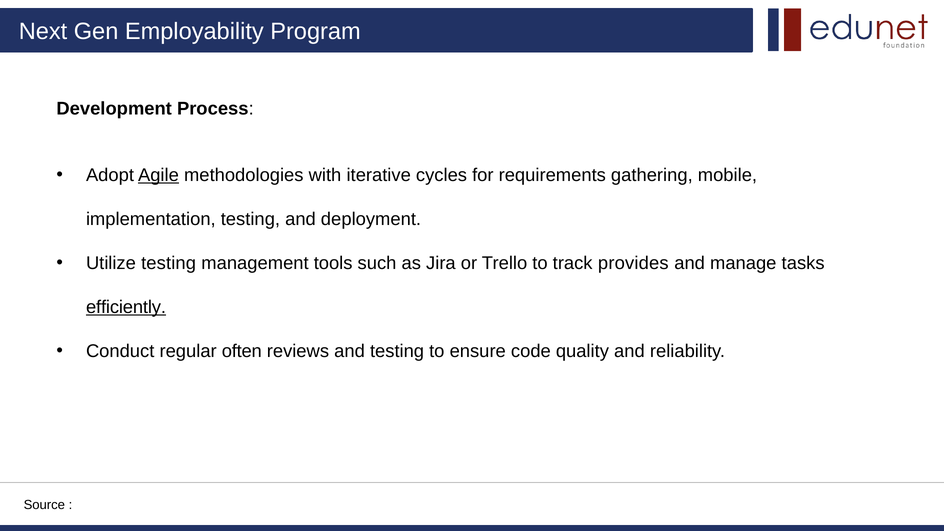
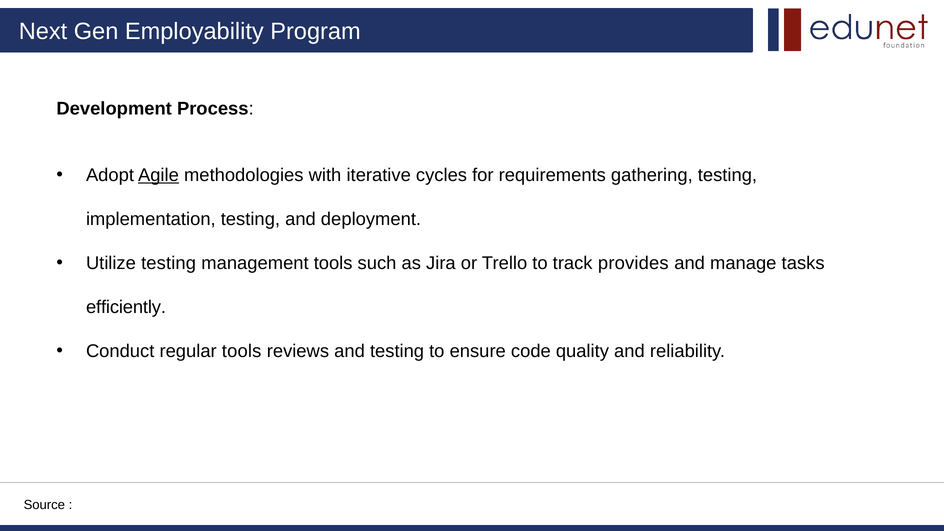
gathering mobile: mobile -> testing
efficiently underline: present -> none
regular often: often -> tools
